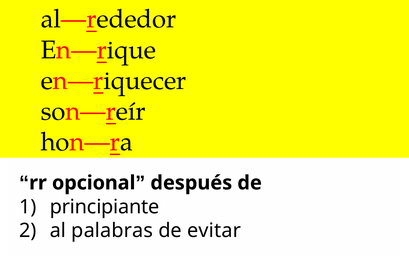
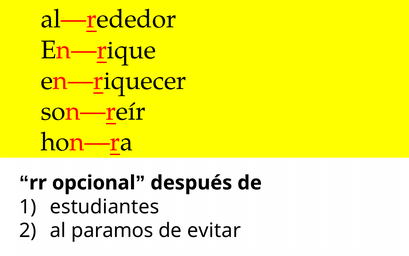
principiante: principiante -> estudiantes
palabras: palabras -> paramos
